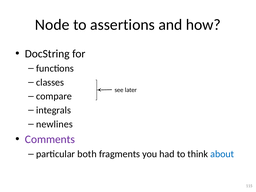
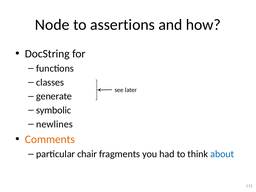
compare: compare -> generate
integrals: integrals -> symbolic
Comments colour: purple -> orange
both: both -> chair
